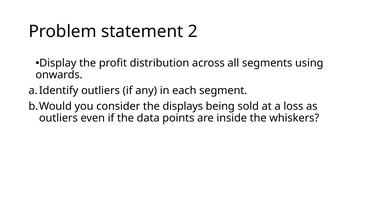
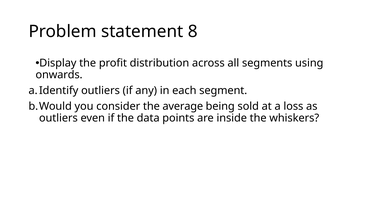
2: 2 -> 8
displays: displays -> average
